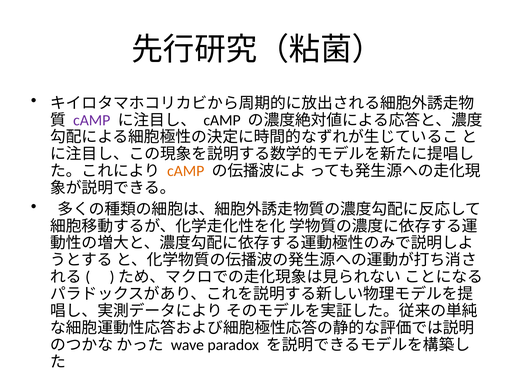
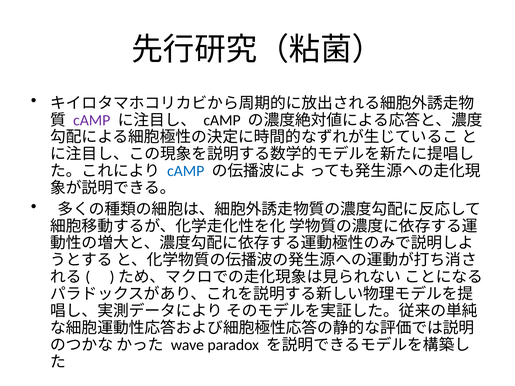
cAMP at (186, 171) colour: orange -> blue
